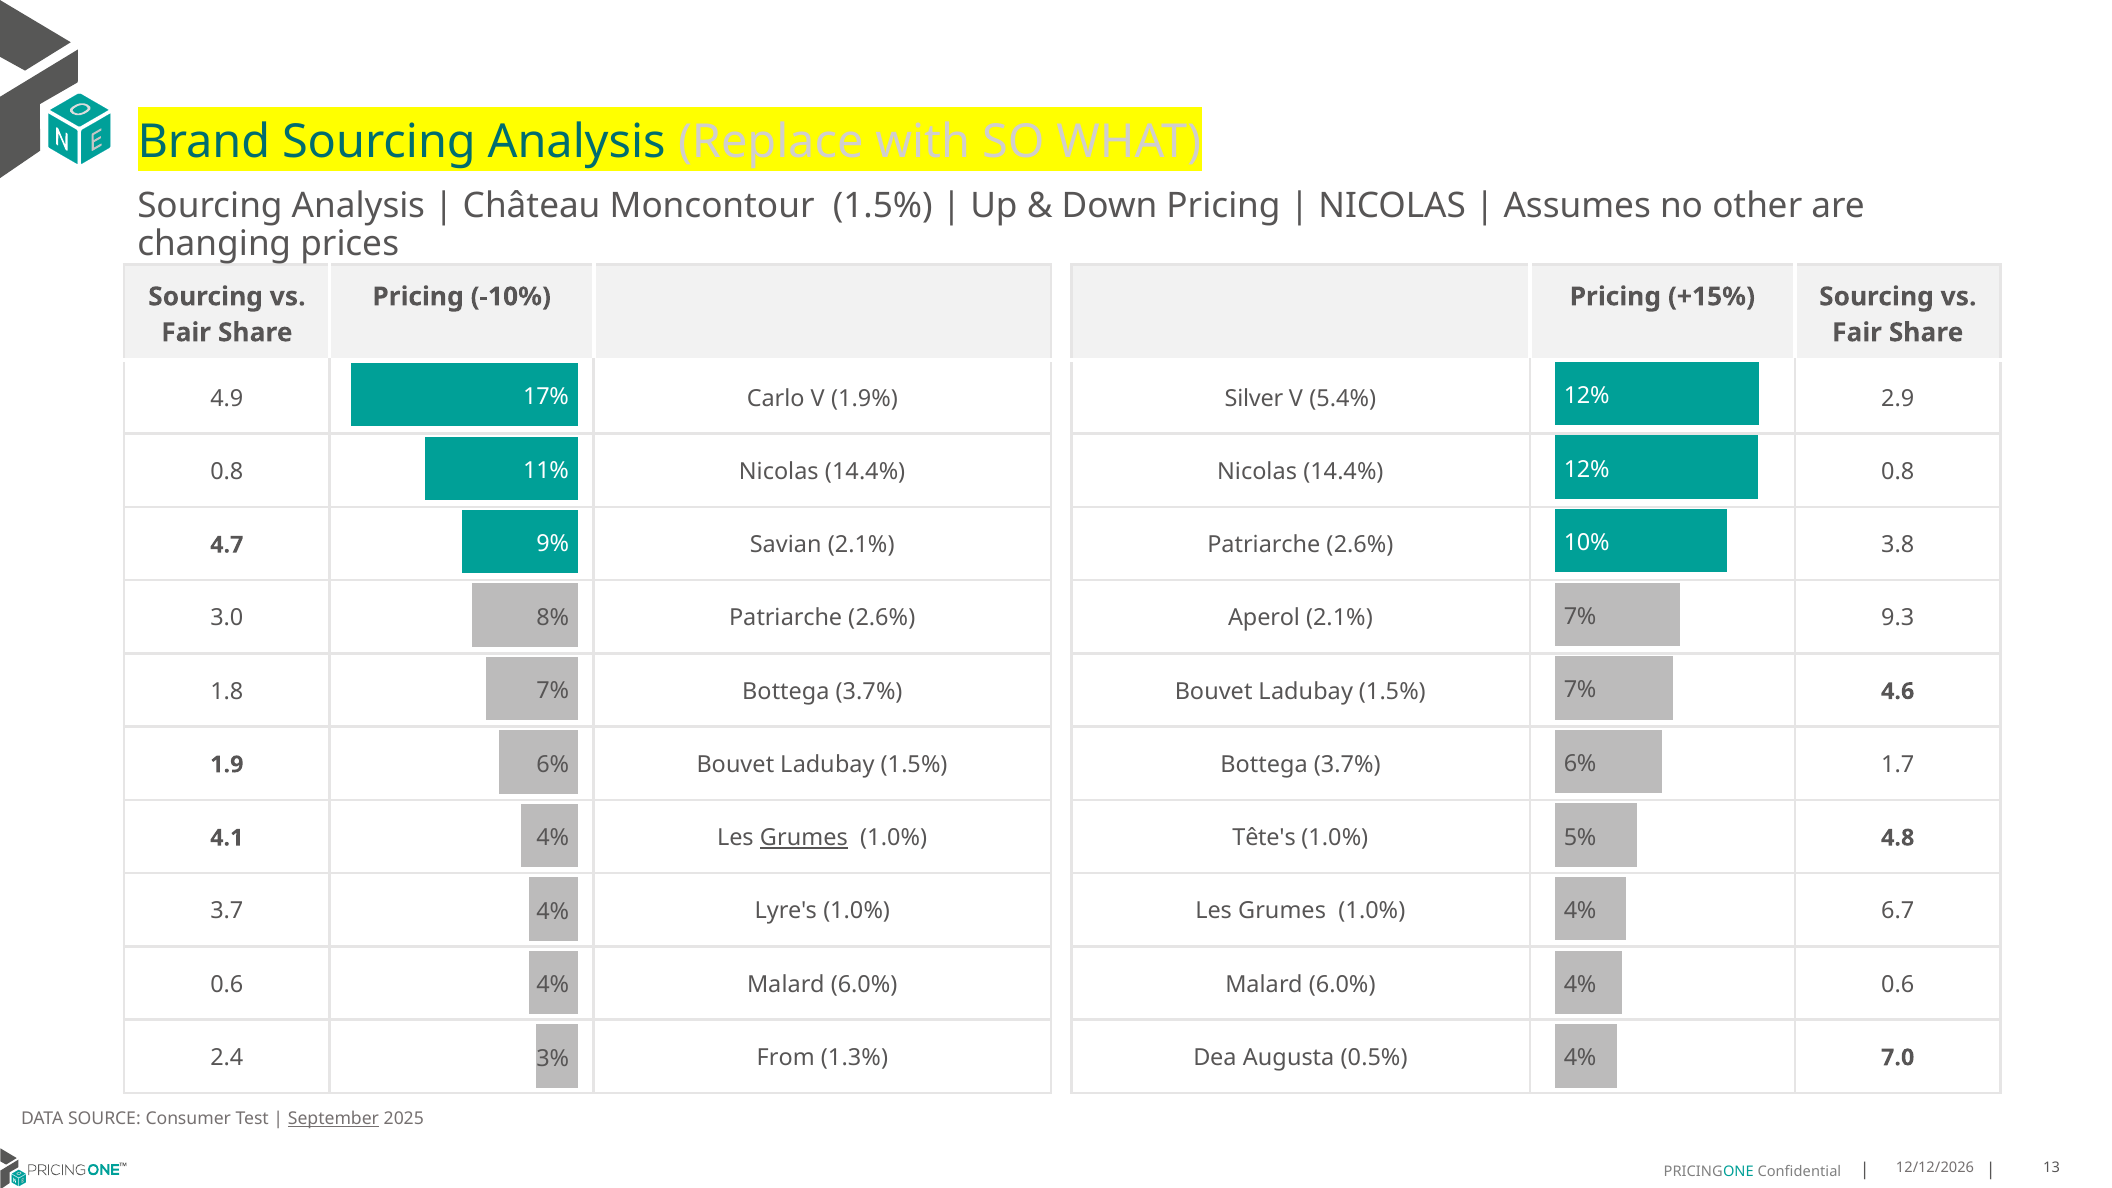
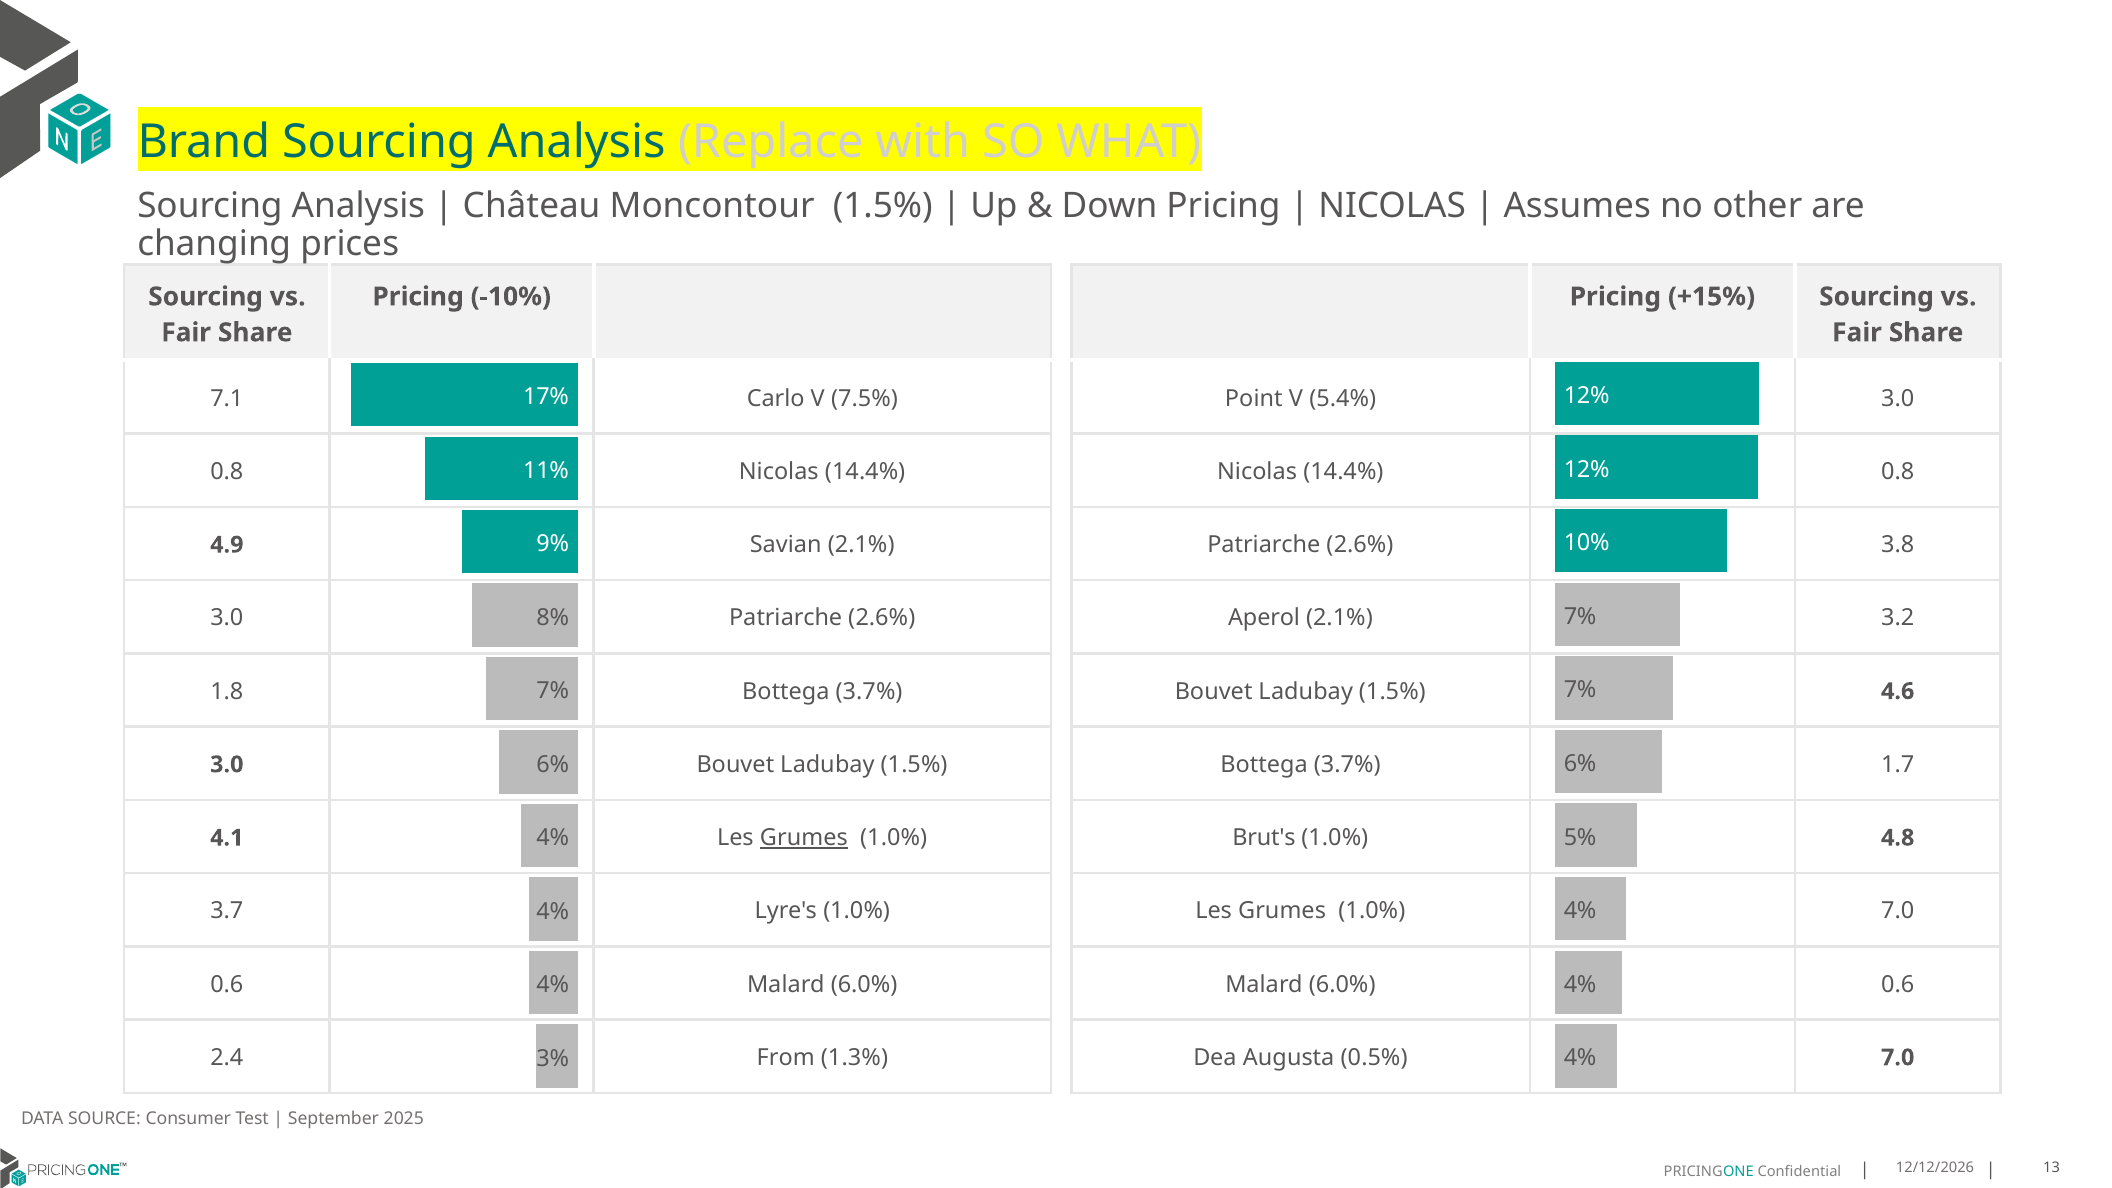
4.9: 4.9 -> 7.1
1.9%: 1.9% -> 7.5%
Silver: Silver -> Point
5.4% 2.9: 2.9 -> 3.0
4.7: 4.7 -> 4.9
9.3: 9.3 -> 3.2
1.9 at (227, 765): 1.9 -> 3.0
Tête's: Tête's -> Brut's
1.0% 6.7: 6.7 -> 7.0
September underline: present -> none
